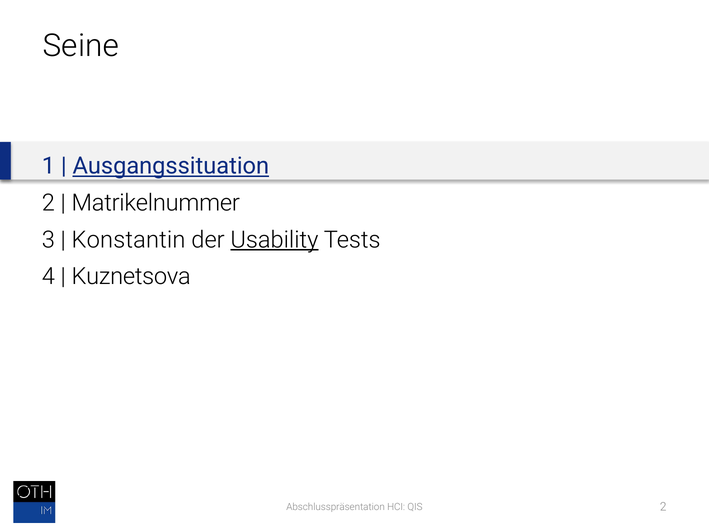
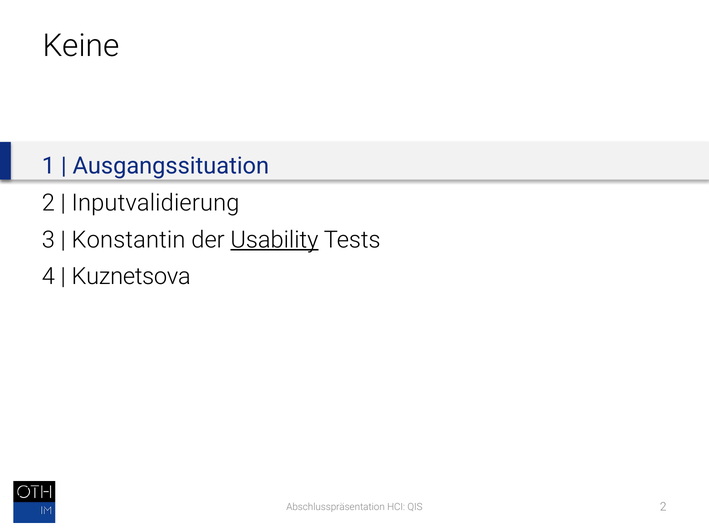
Seine: Seine -> Keine
Ausgangssituation underline: present -> none
Matrikelnummer: Matrikelnummer -> Inputvalidierung
